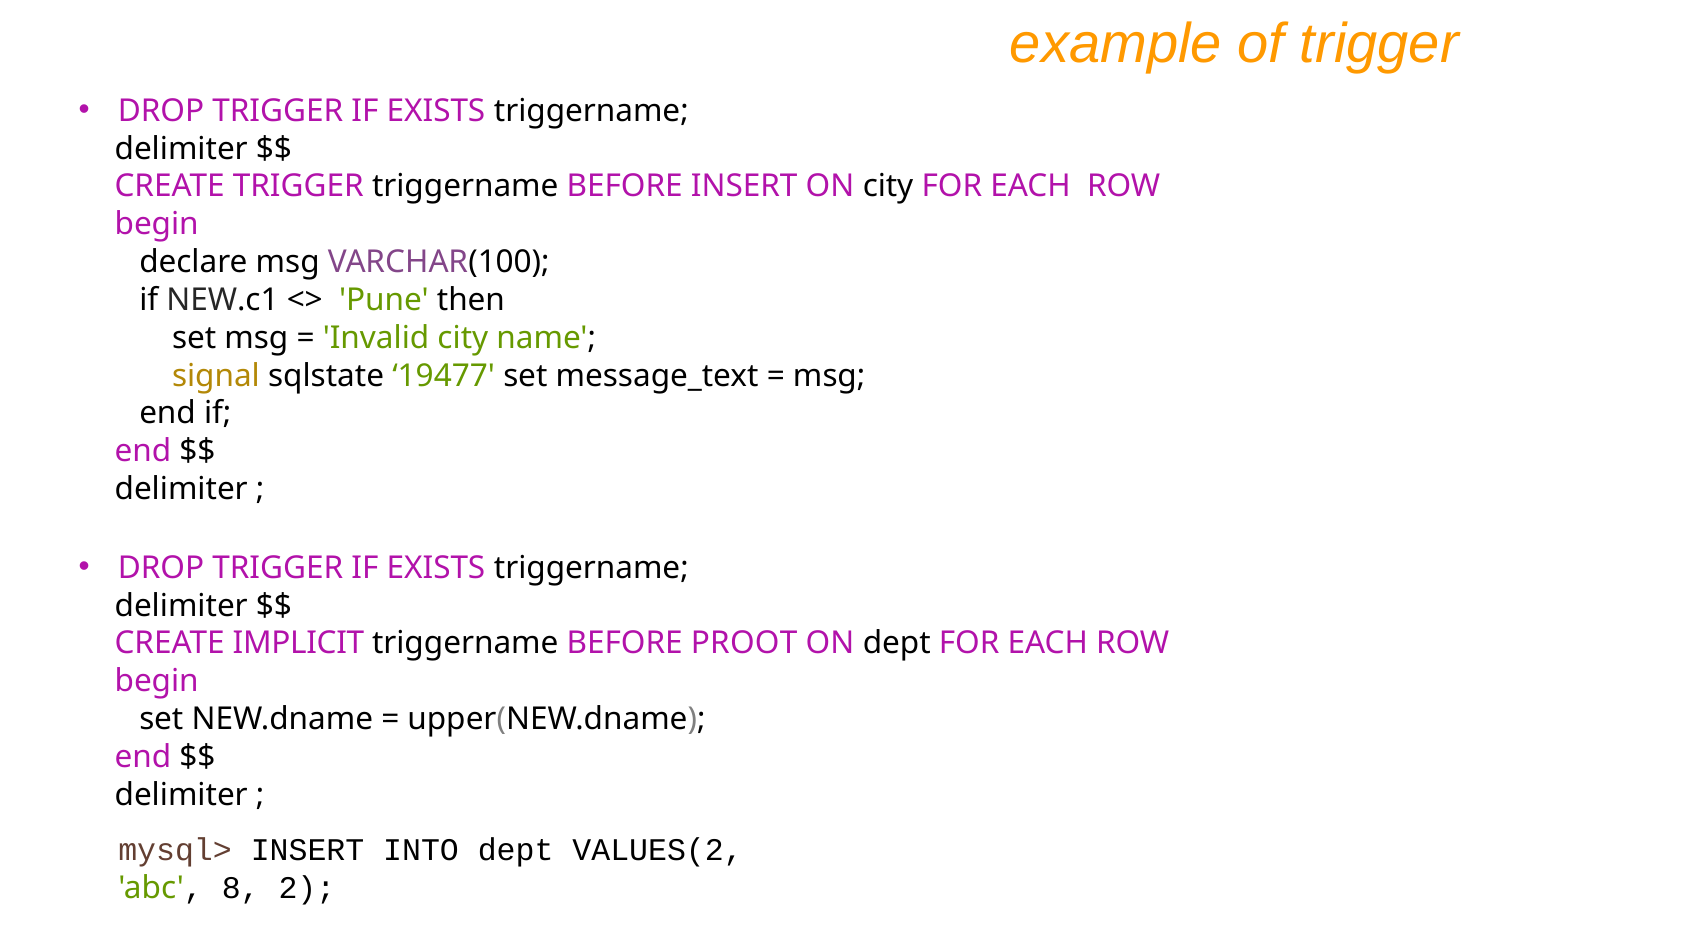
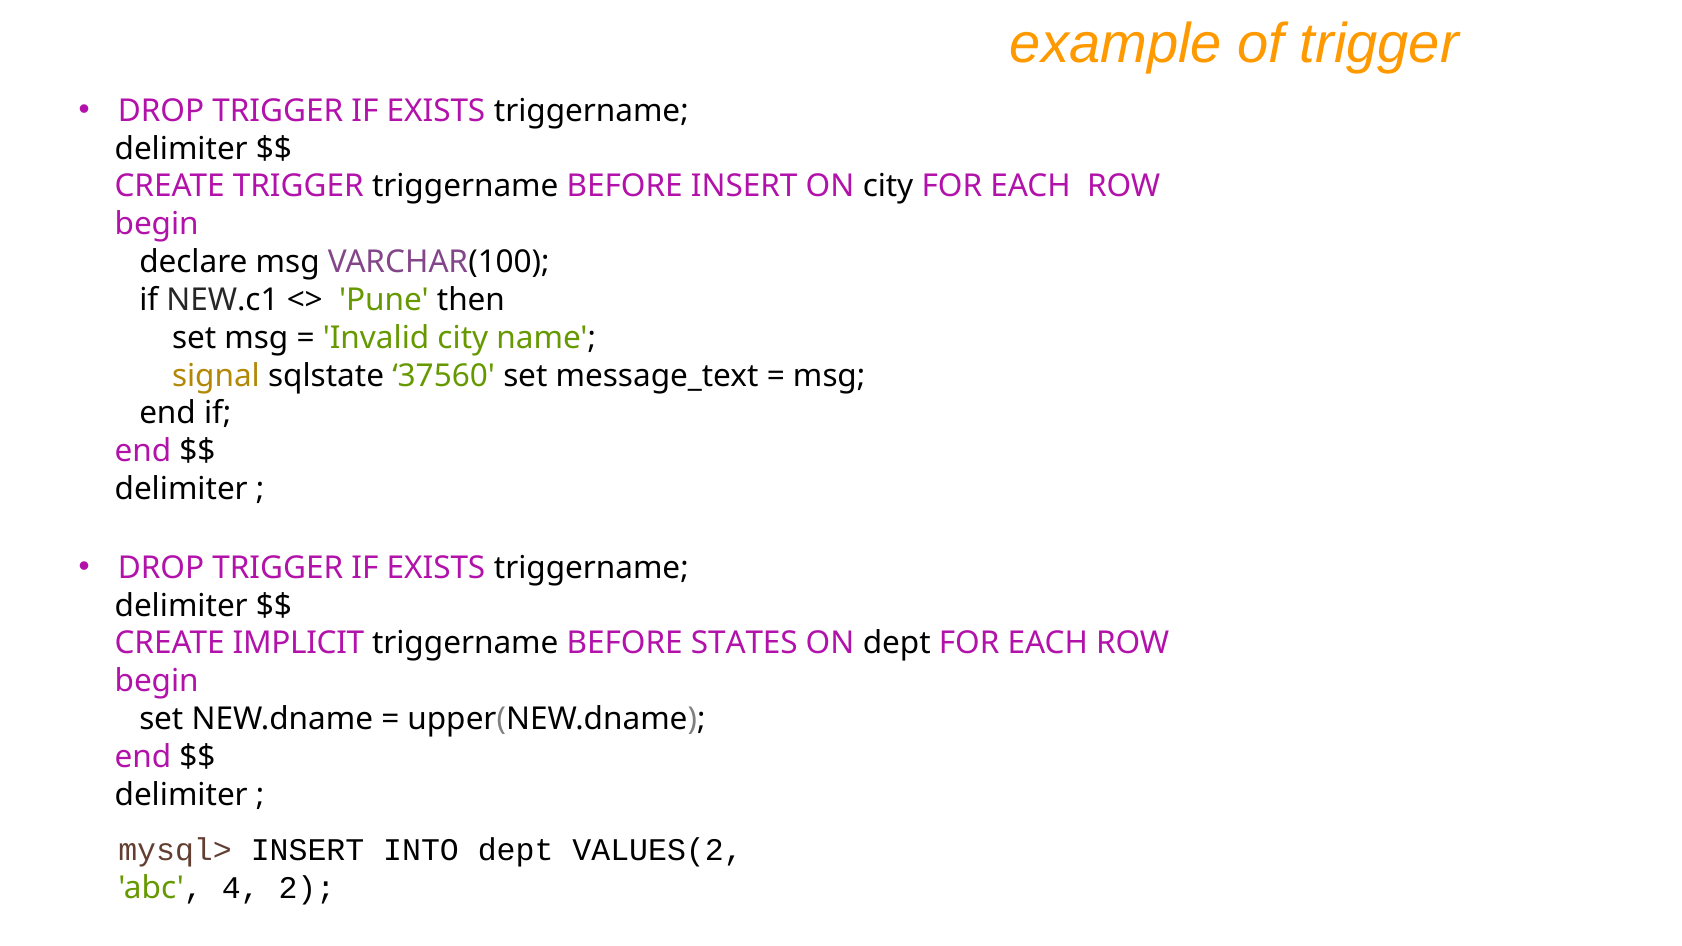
19477: 19477 -> 37560
PROOT: PROOT -> STATES
8: 8 -> 4
